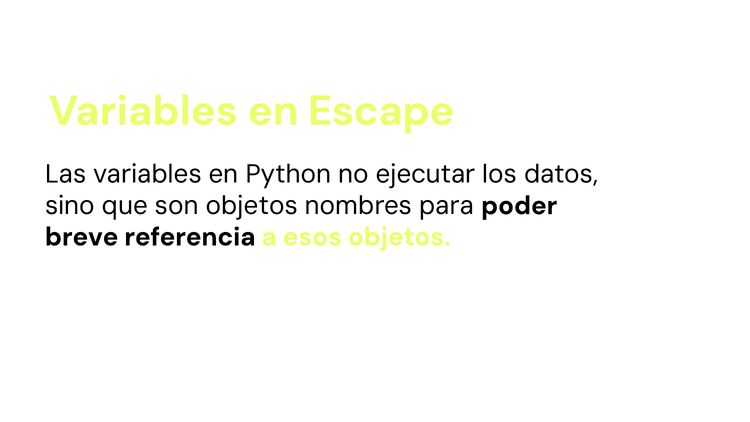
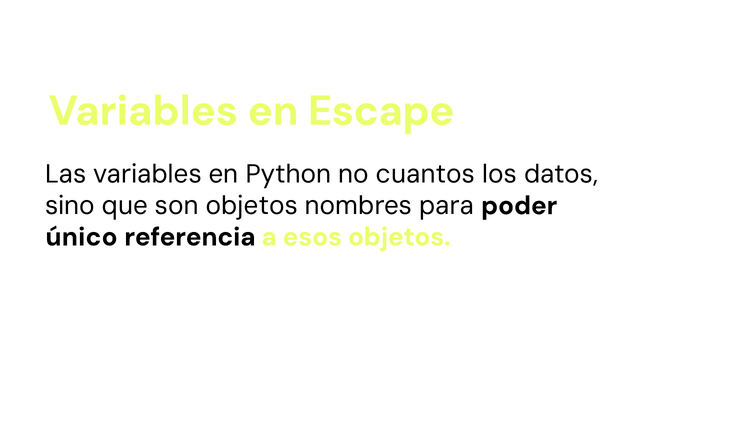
ejecutar: ejecutar -> cuantos
breve: breve -> único
